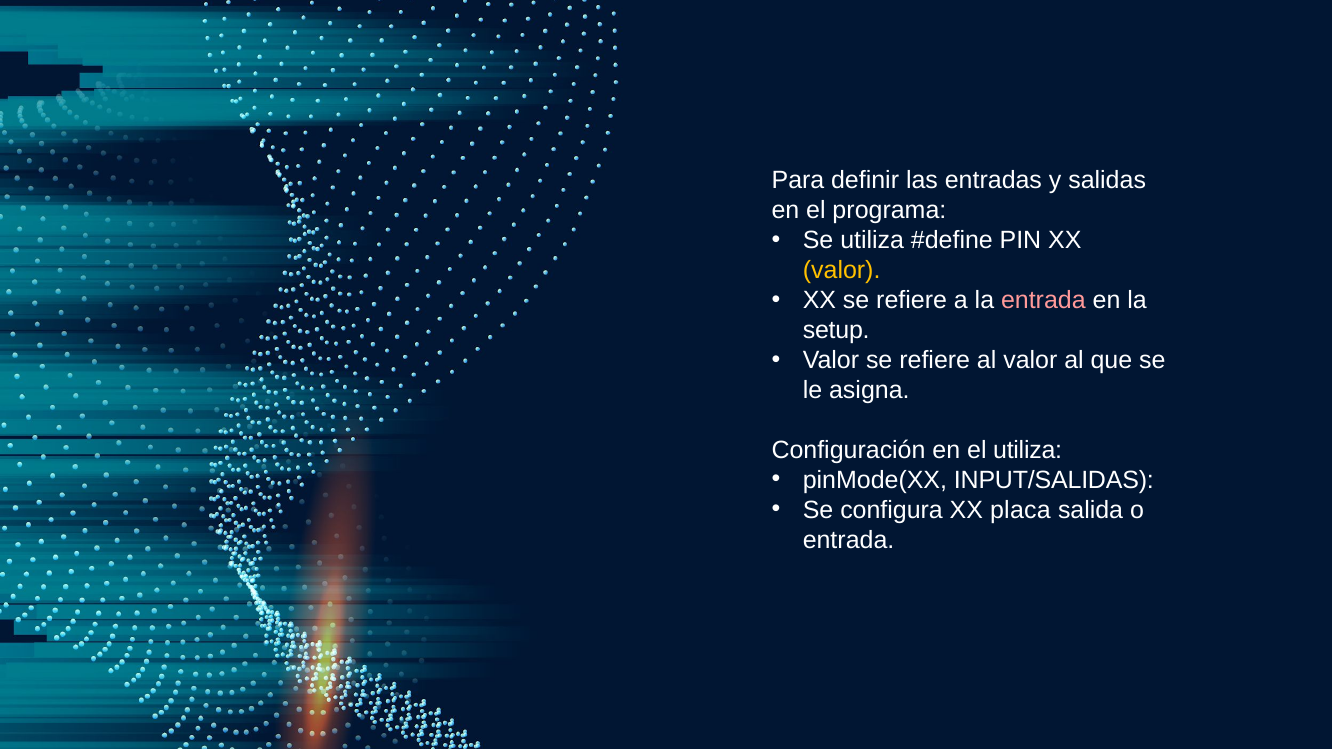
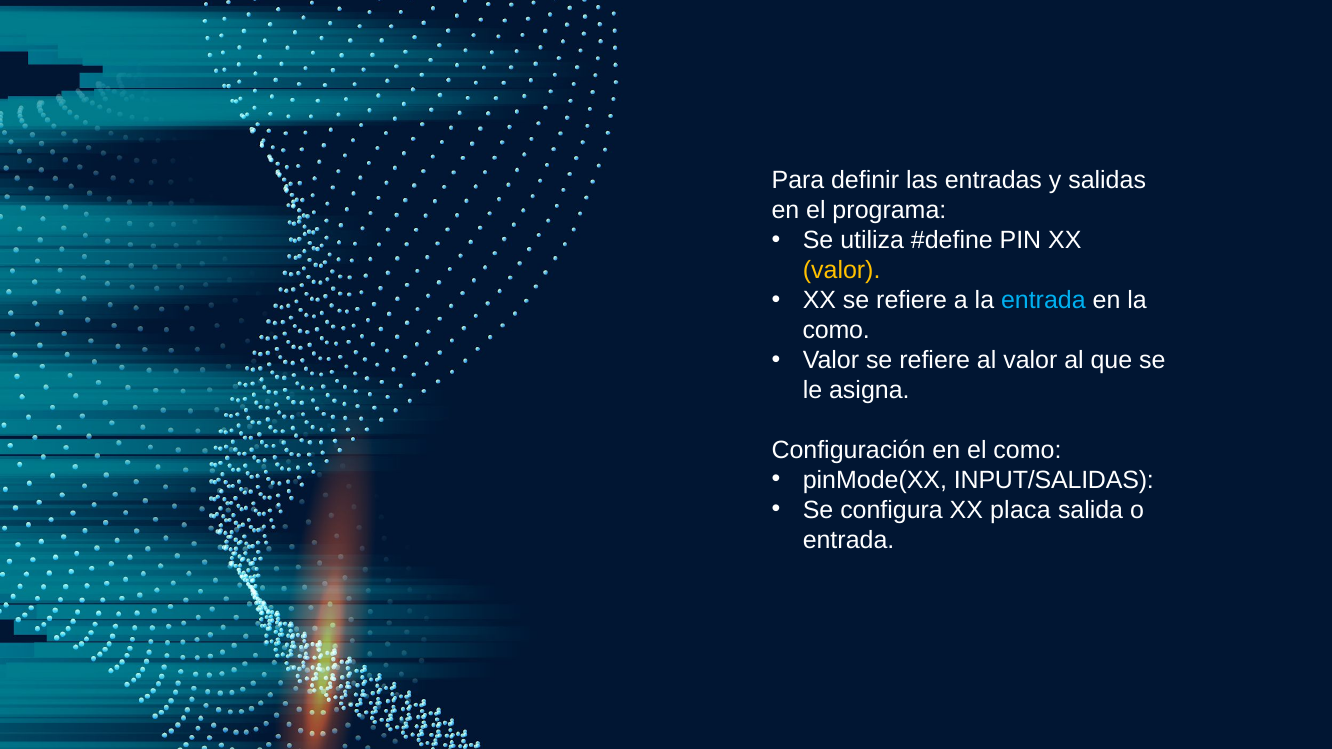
entrada at (1043, 300) colour: pink -> light blue
setup at (836, 330): setup -> como
el utiliza: utiliza -> como
